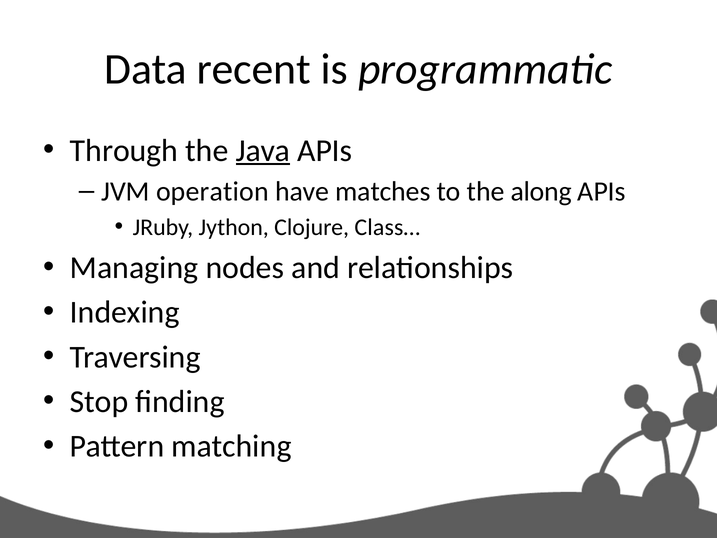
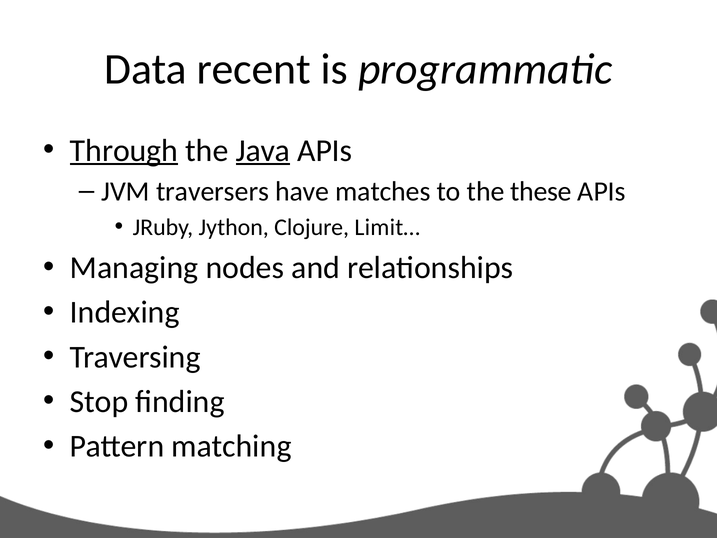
Through underline: none -> present
operation: operation -> traversers
along: along -> these
Class…: Class… -> Limit…
